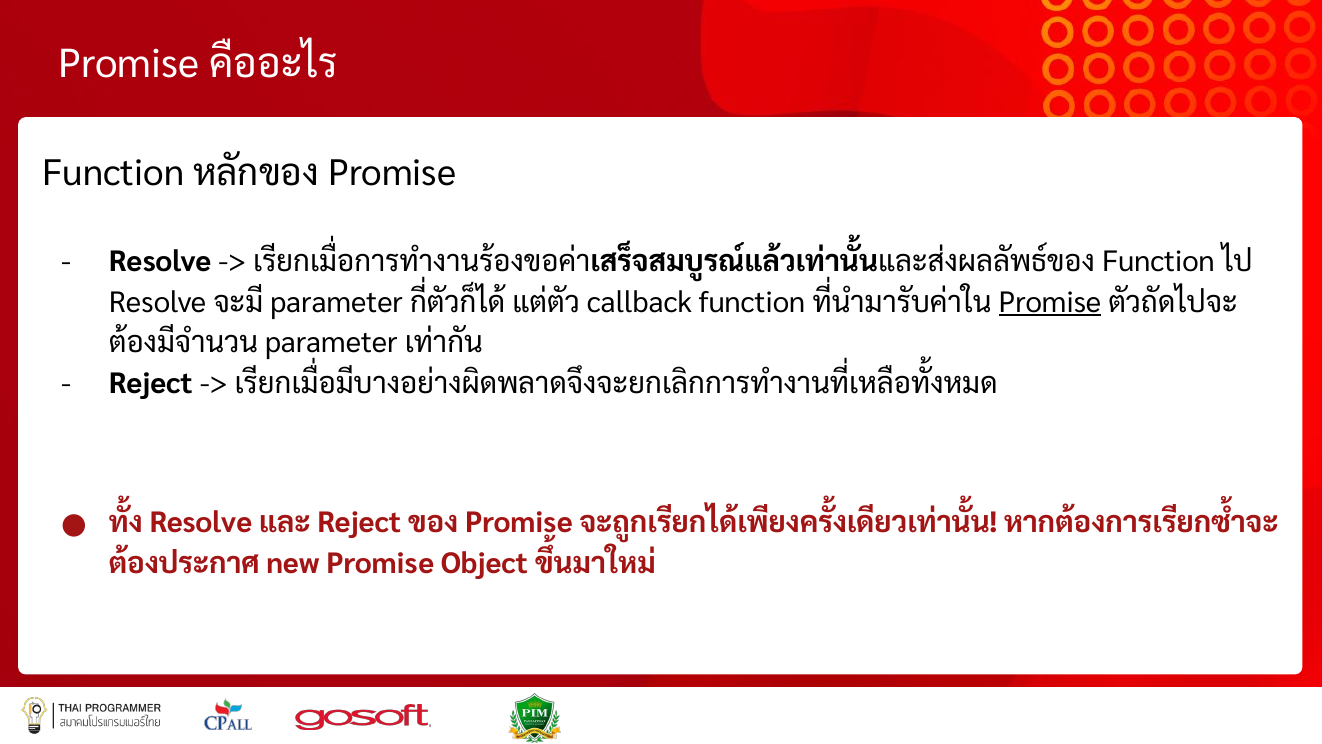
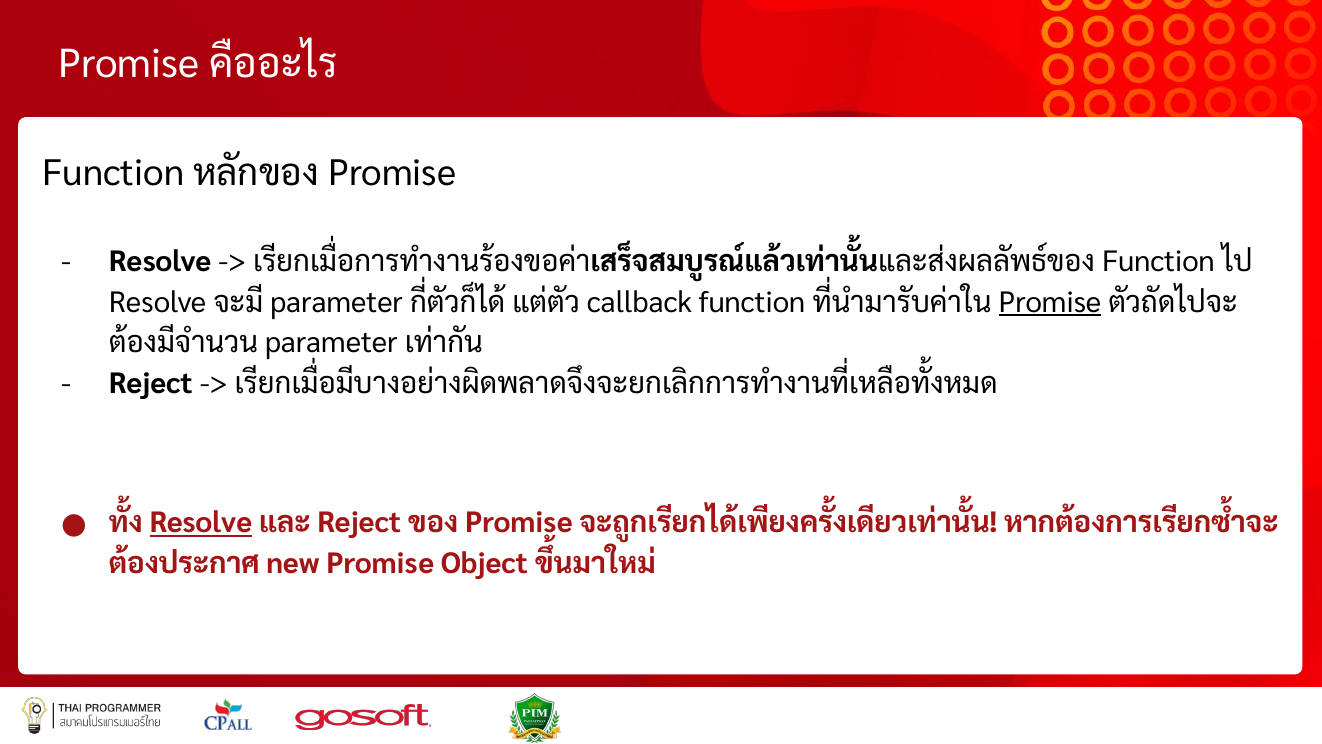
Resolve at (201, 523) underline: none -> present
